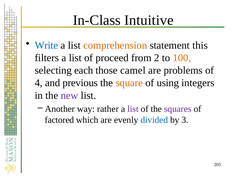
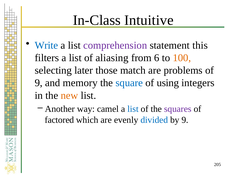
comprehension colour: orange -> purple
proceed: proceed -> aliasing
2: 2 -> 6
each: each -> later
camel: camel -> match
4 at (39, 83): 4 -> 9
previous: previous -> memory
square colour: orange -> blue
new colour: purple -> orange
rather: rather -> camel
list at (133, 109) colour: purple -> blue
by 3: 3 -> 9
